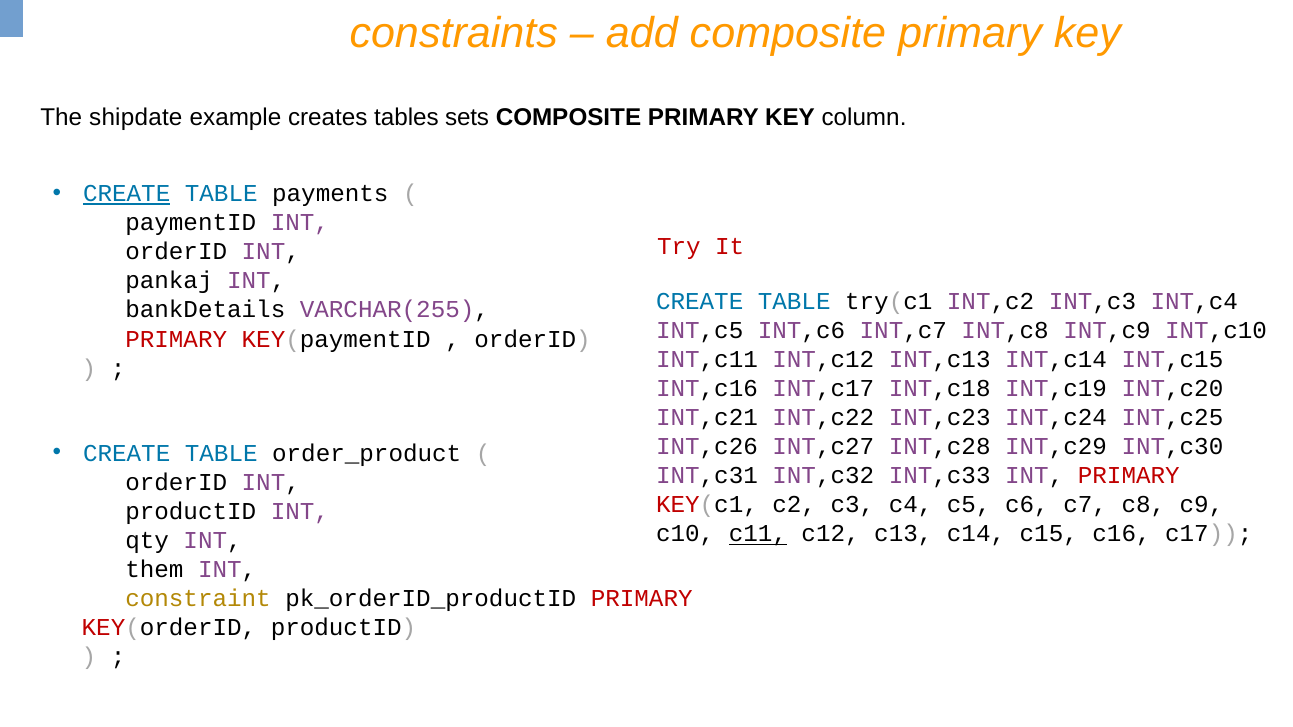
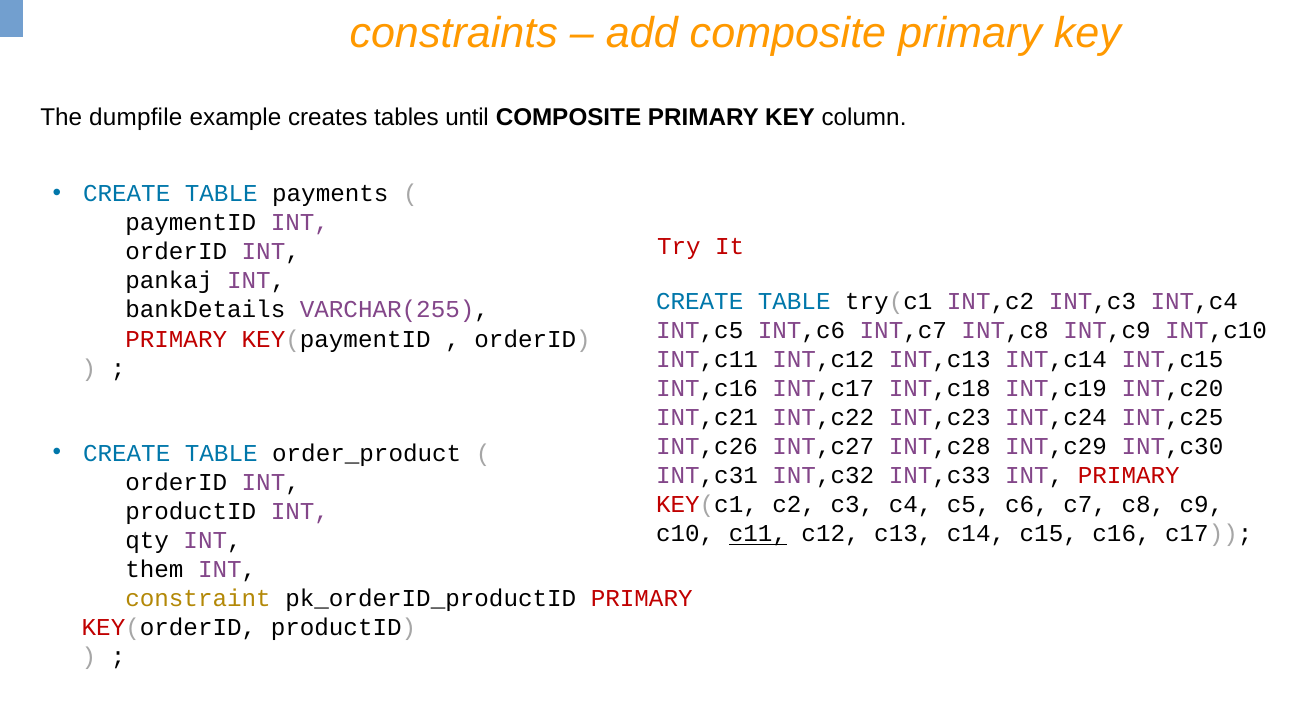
shipdate: shipdate -> dumpfile
sets: sets -> until
CREATE at (127, 194) underline: present -> none
